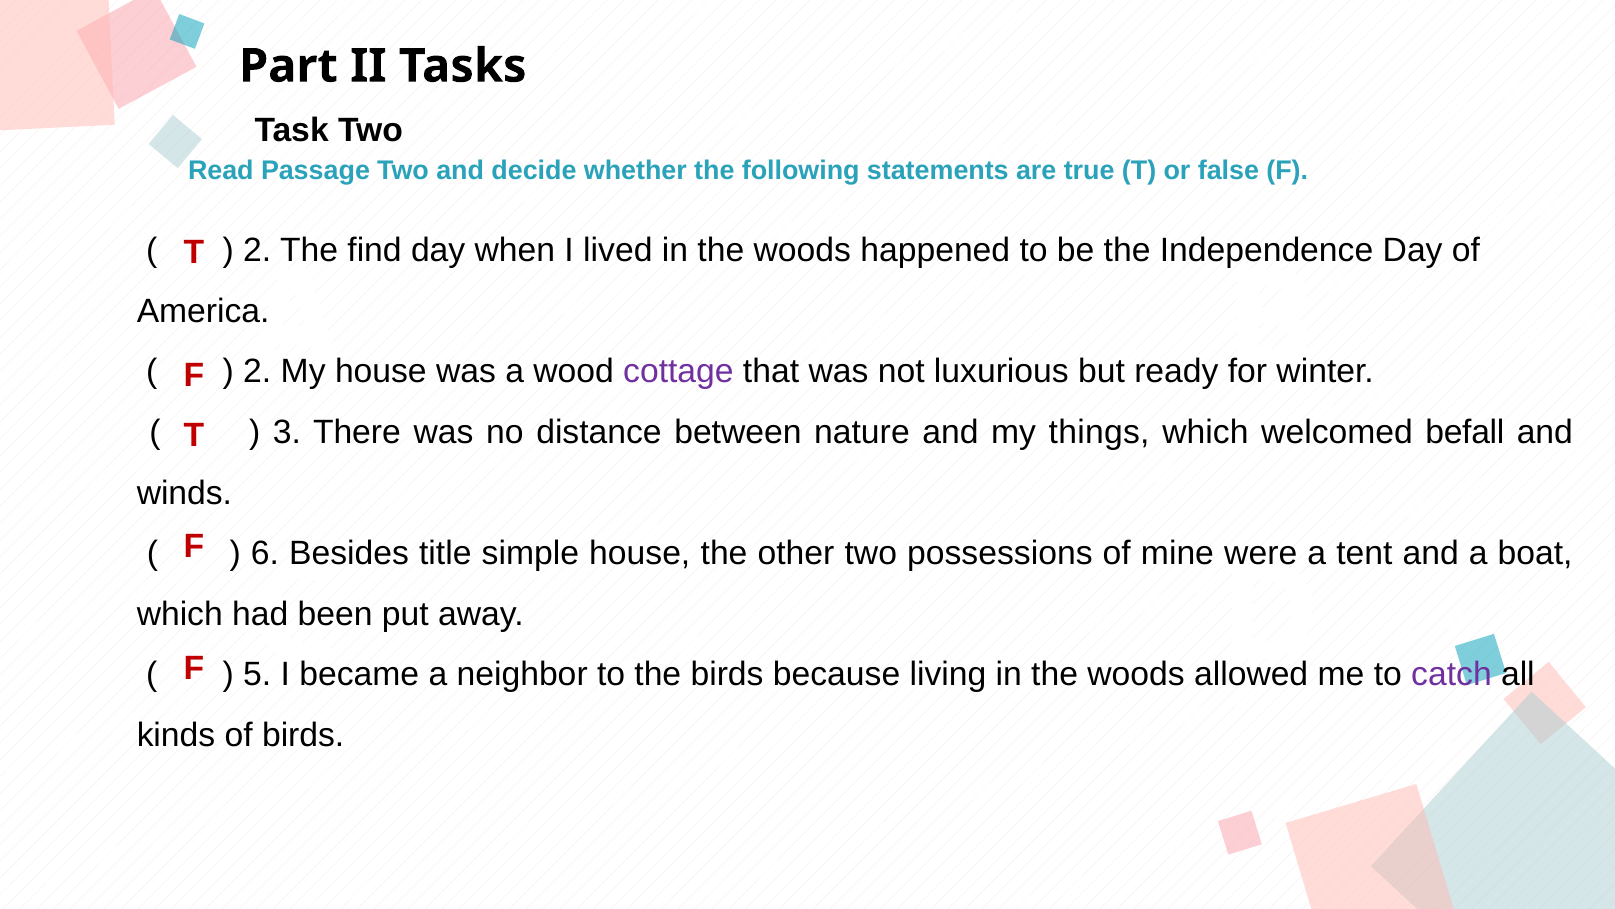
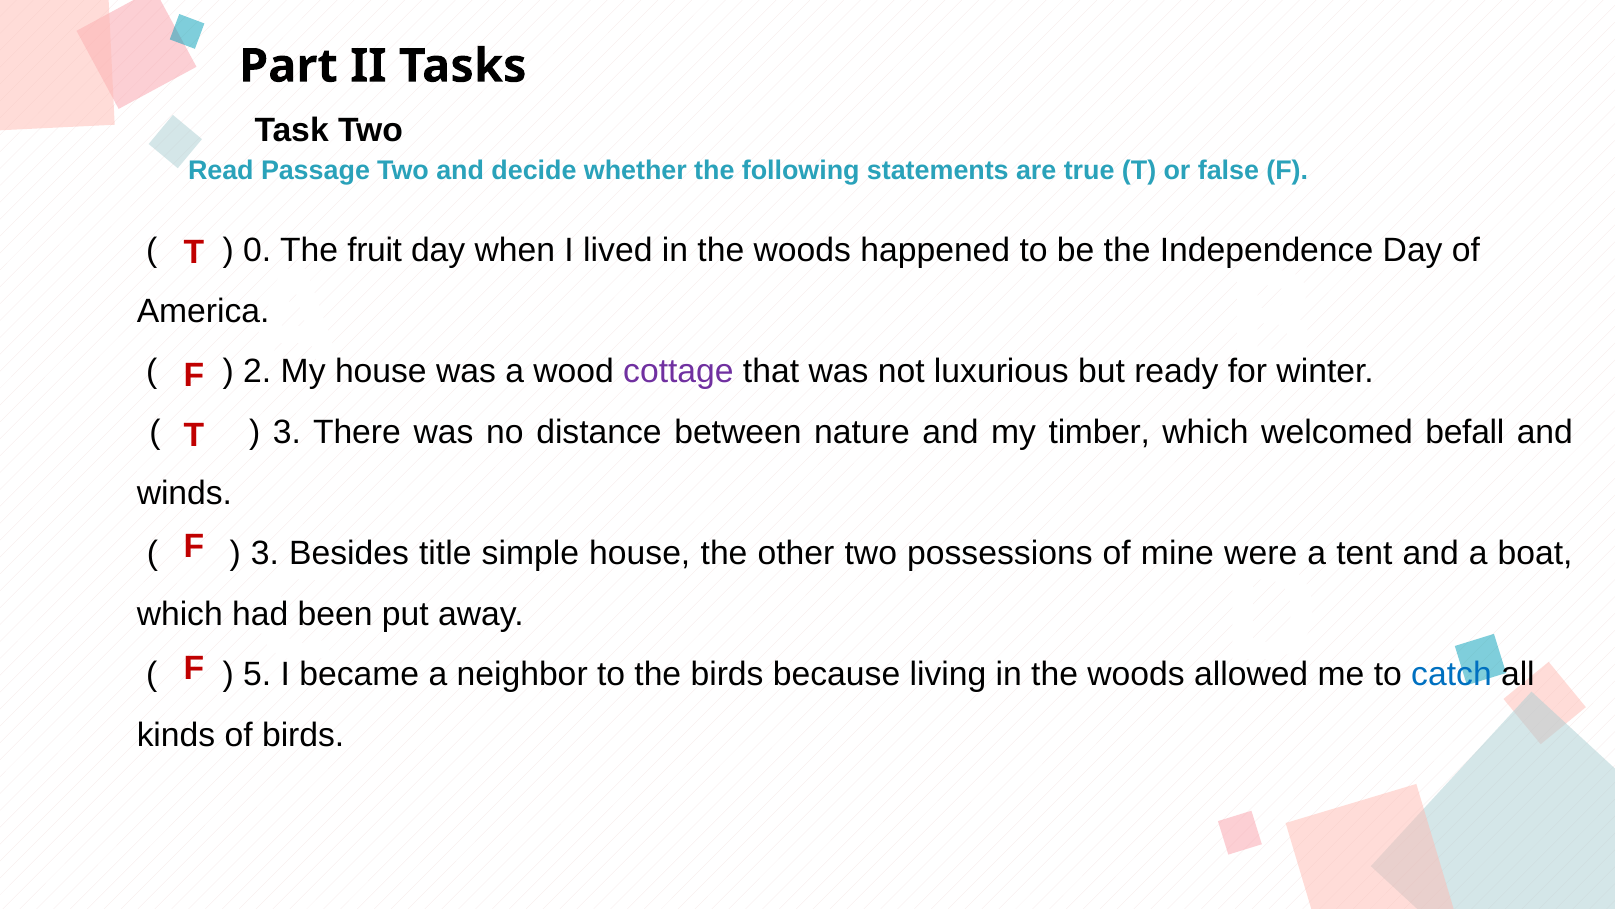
2 at (257, 250): 2 -> 0
find: find -> fruit
things: things -> timber
6 at (265, 553): 6 -> 3
catch colour: purple -> blue
